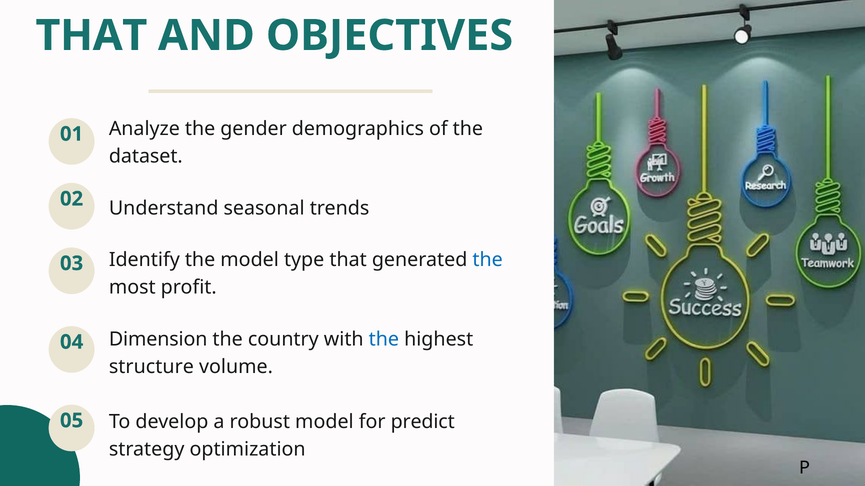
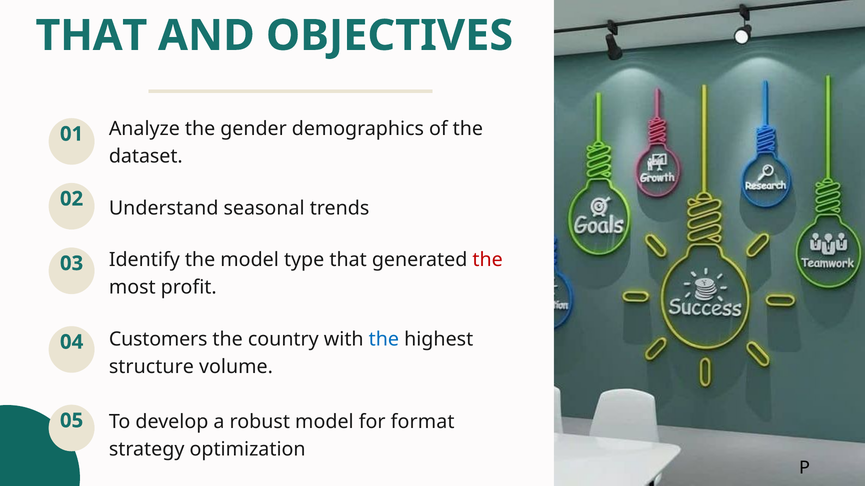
the at (488, 260) colour: blue -> red
Dimension: Dimension -> Customers
predict: predict -> format
